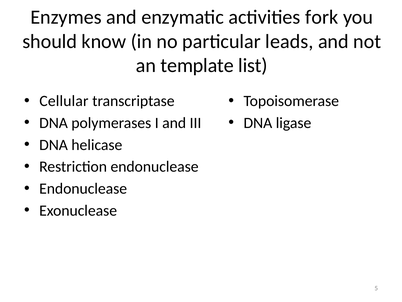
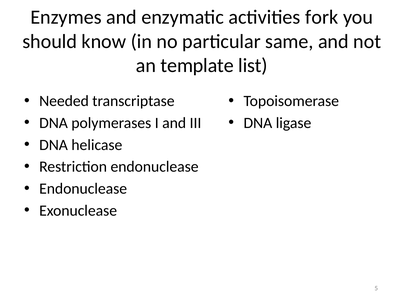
leads: leads -> same
Cellular: Cellular -> Needed
